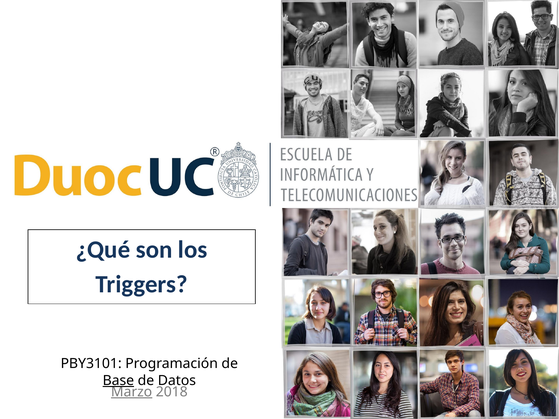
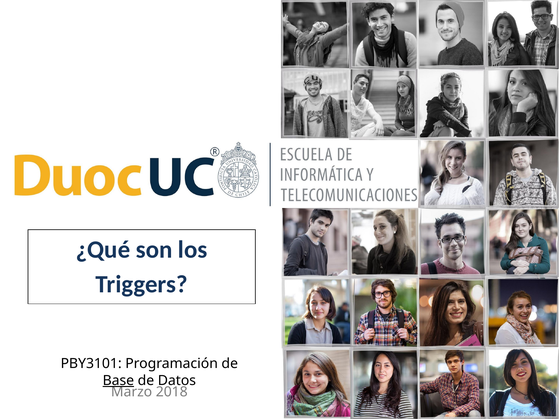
Marzo underline: present -> none
